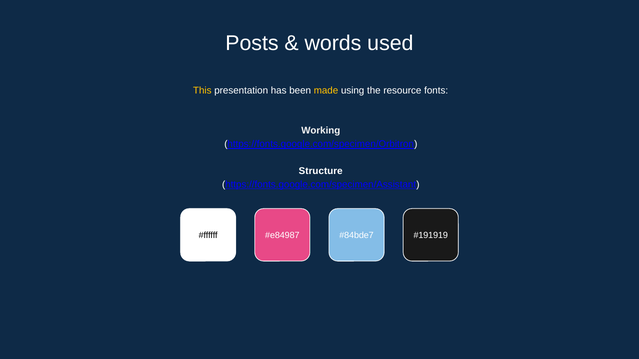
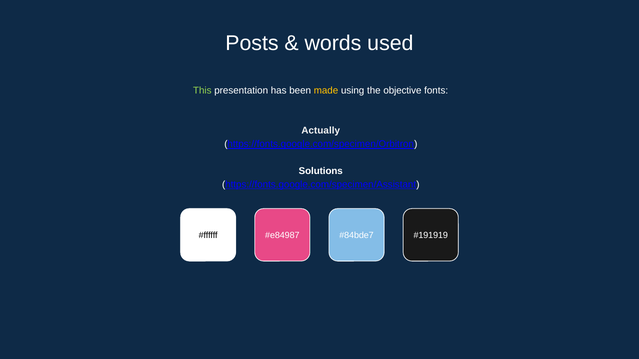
This colour: yellow -> light green
resource: resource -> objective
Working: Working -> Actually
Structure: Structure -> Solutions
